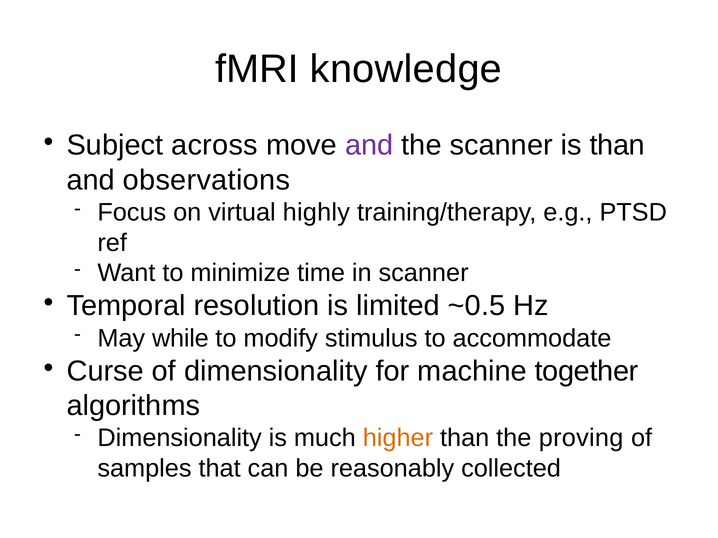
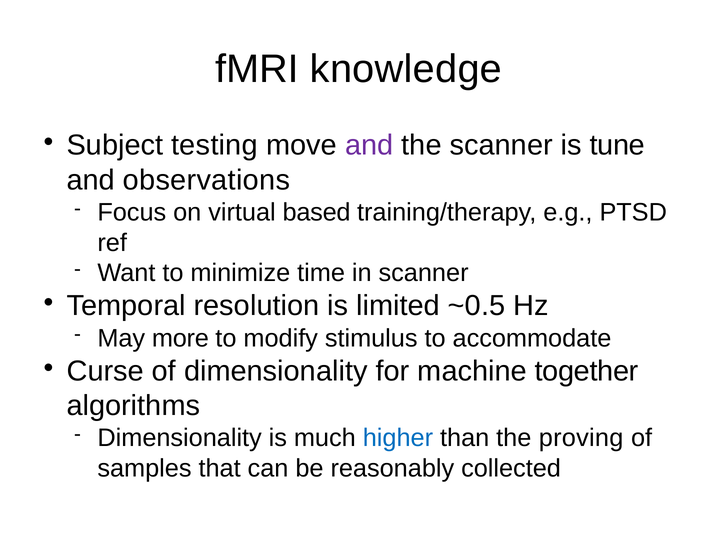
across: across -> testing
is than: than -> tune
highly: highly -> based
while: while -> more
higher colour: orange -> blue
